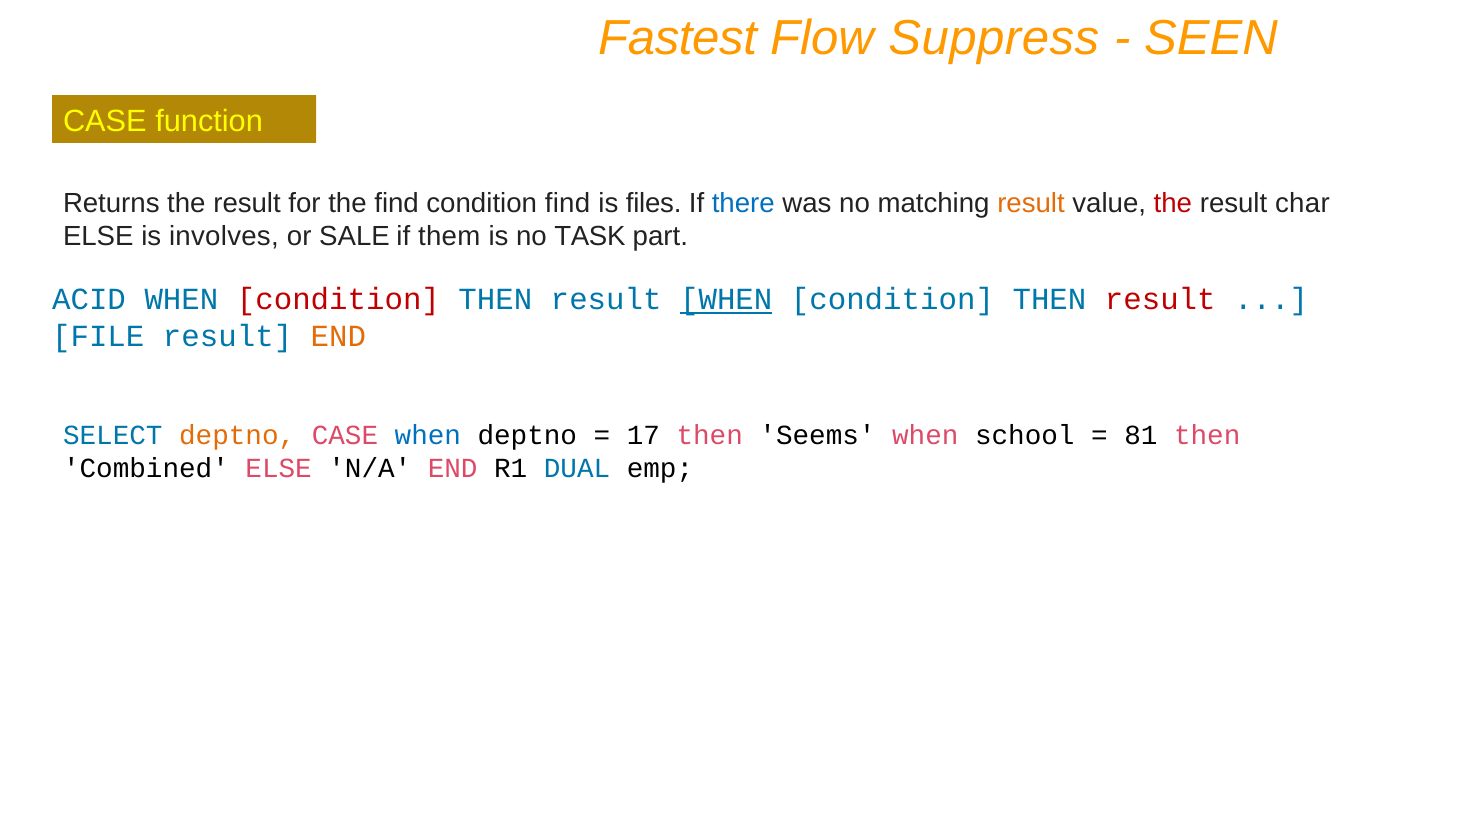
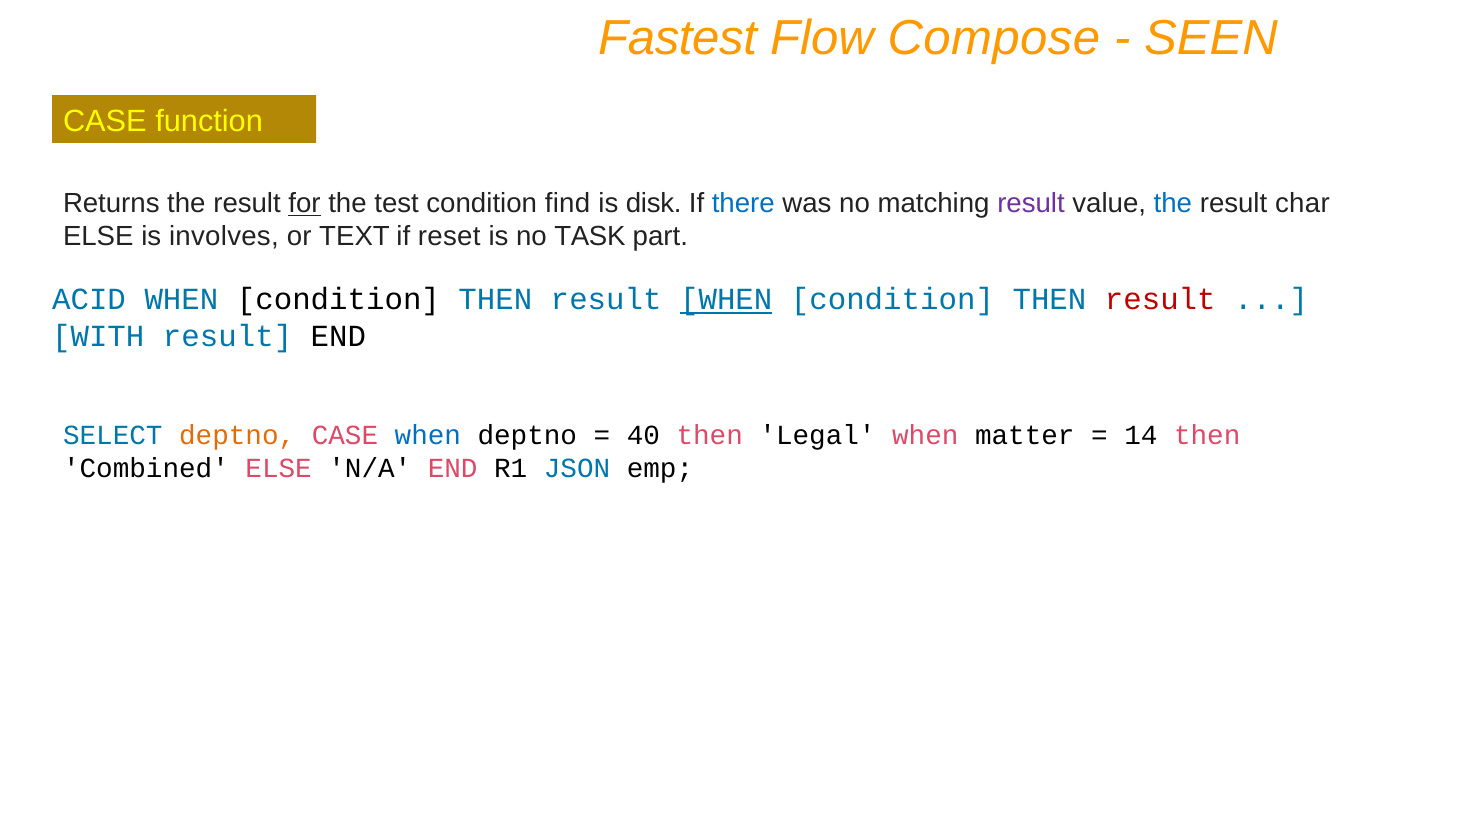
Suppress: Suppress -> Compose
for underline: none -> present
the find: find -> test
files: files -> disk
result at (1031, 204) colour: orange -> purple
the at (1173, 204) colour: red -> blue
SALE: SALE -> TEXT
them: them -> reset
condition at (338, 300) colour: red -> black
FILE: FILE -> WITH
END at (338, 336) colour: orange -> black
17: 17 -> 40
Seems: Seems -> Legal
school: school -> matter
81: 81 -> 14
DUAL: DUAL -> JSON
